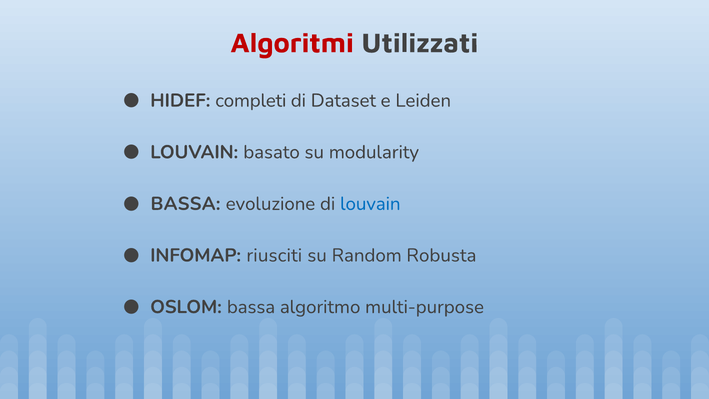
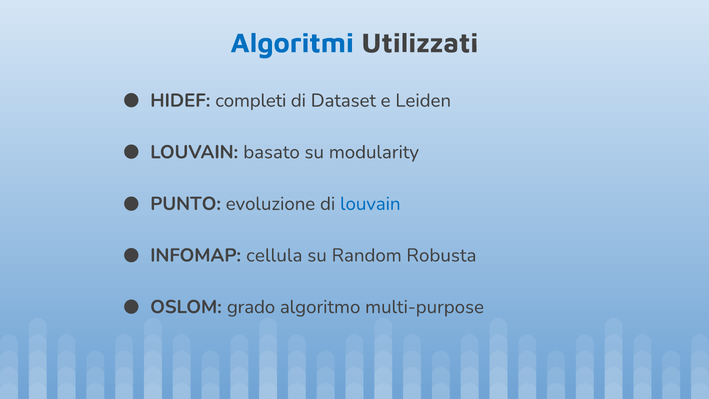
Algoritmi colour: red -> blue
BASSA at (185, 204): BASSA -> PUNTO
riusciti: riusciti -> cellula
OSLOM bassa: bassa -> grado
